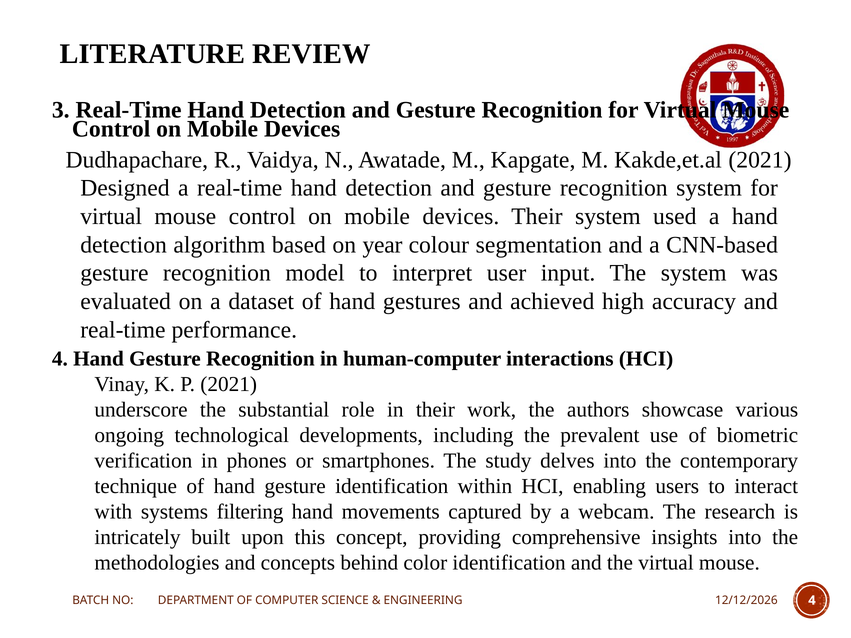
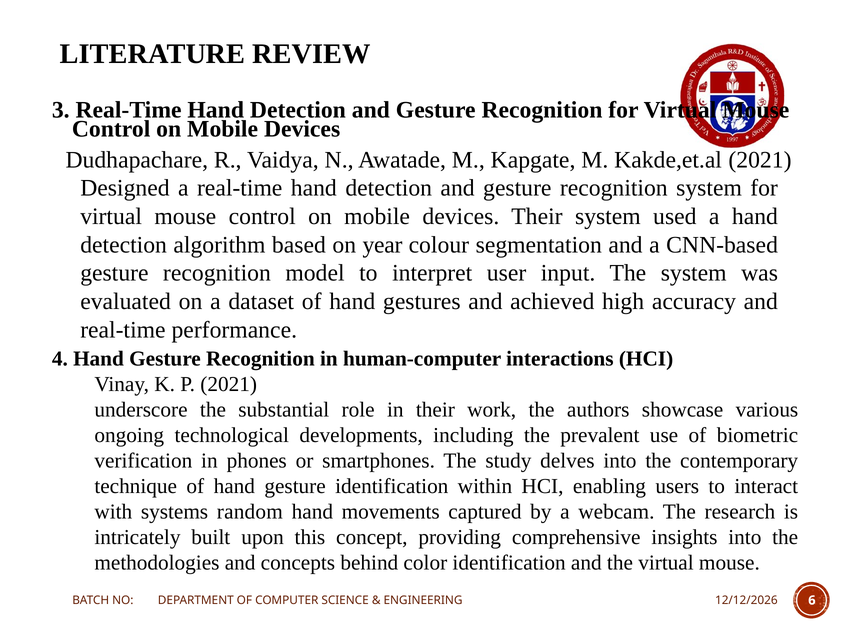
filtering: filtering -> random
ENGINEERING 4: 4 -> 6
